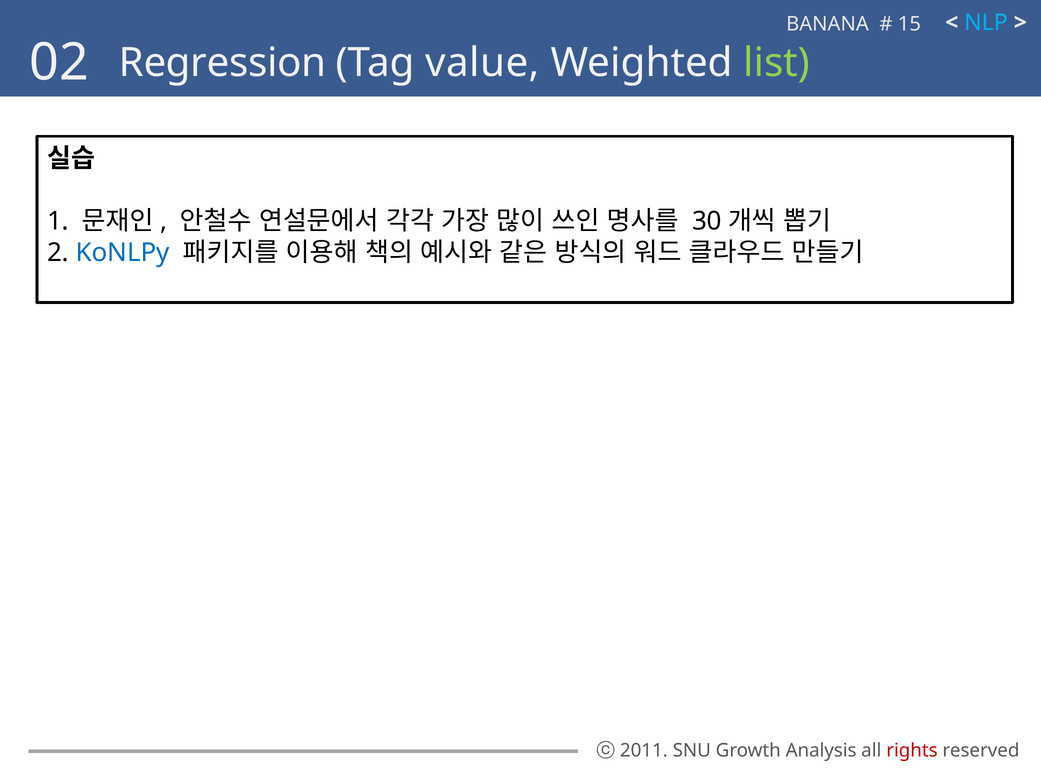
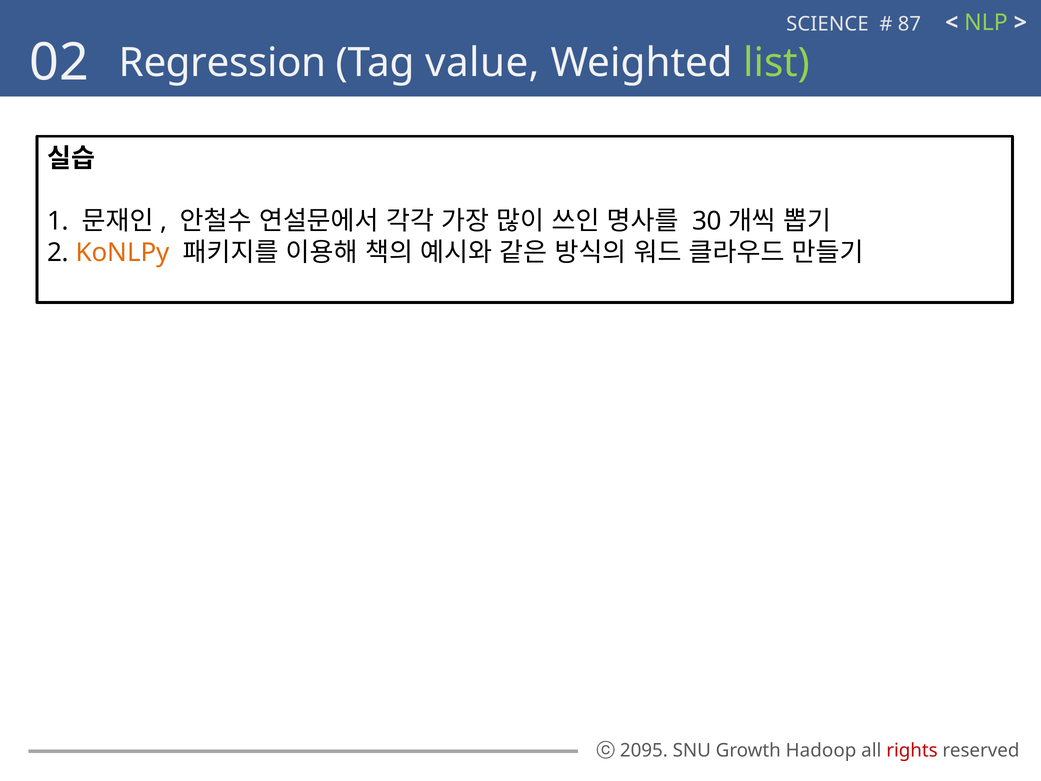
BANANA: BANANA -> SCIENCE
15: 15 -> 87
NLP colour: light blue -> light green
KoNLPy colour: blue -> orange
2011: 2011 -> 2095
Analysis: Analysis -> Hadoop
